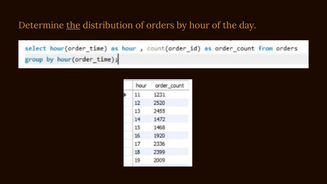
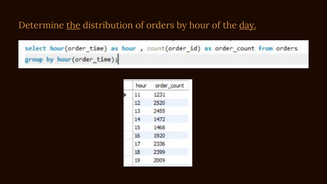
day underline: none -> present
